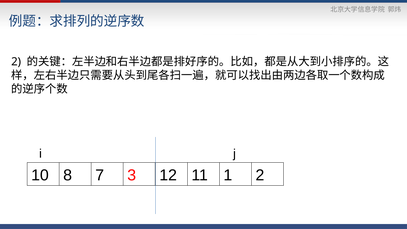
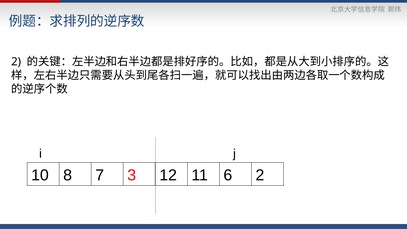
1: 1 -> 6
